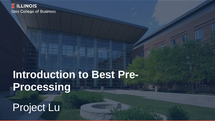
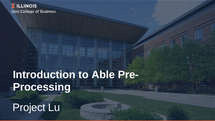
Best: Best -> Able
